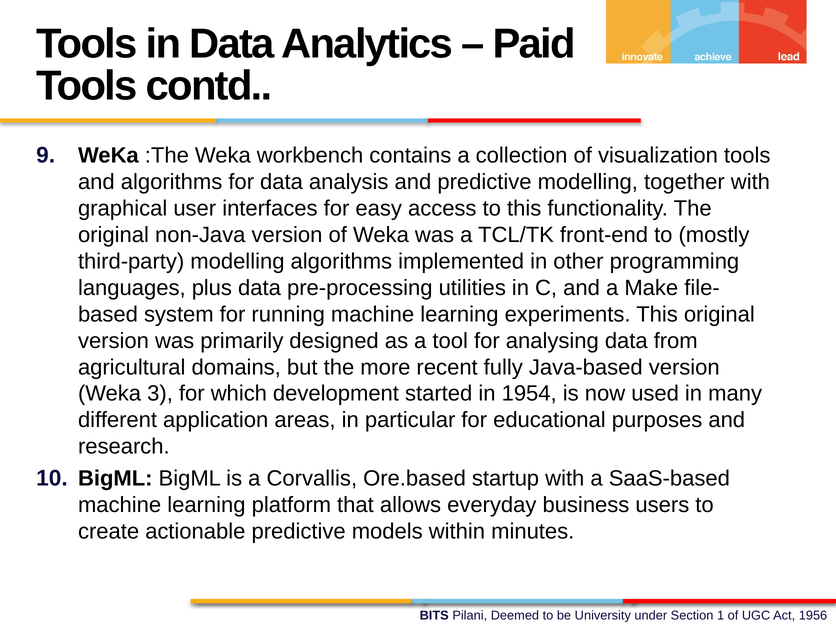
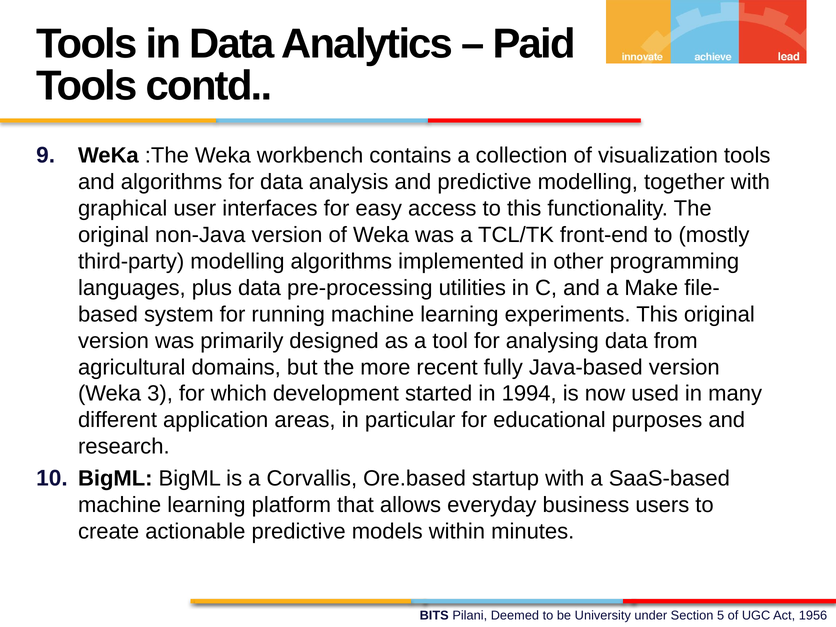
1954: 1954 -> 1994
1: 1 -> 5
